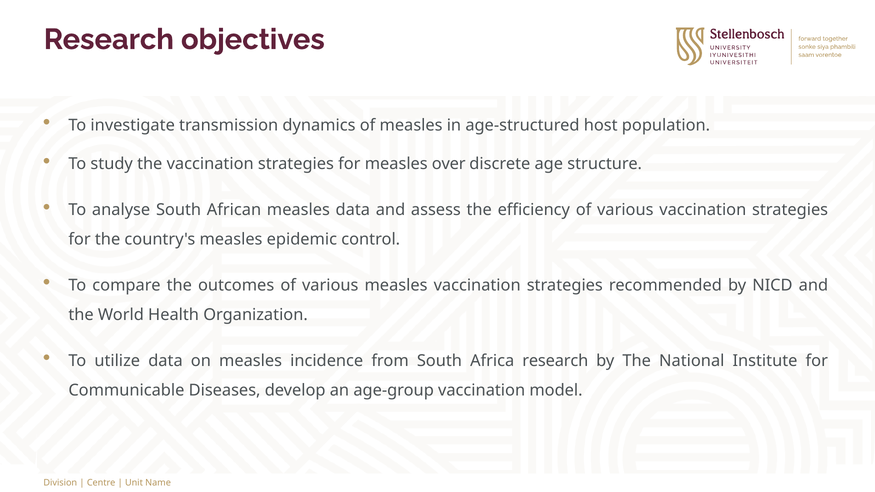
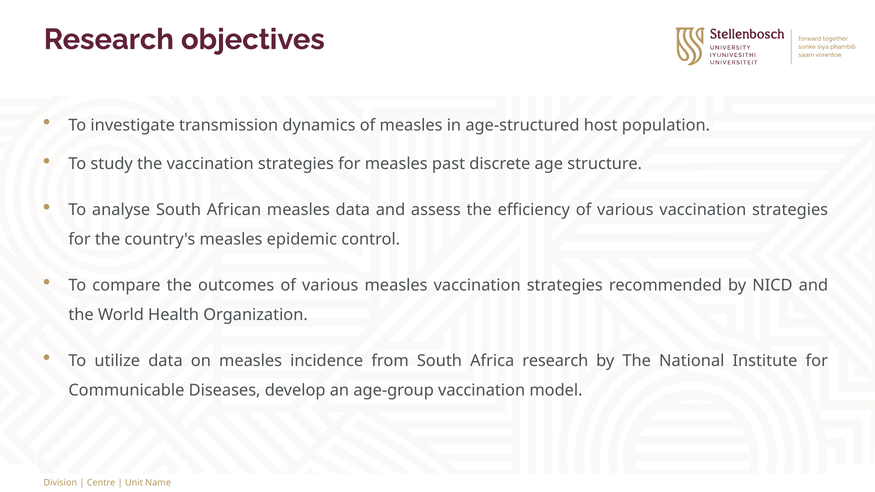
over: over -> past
